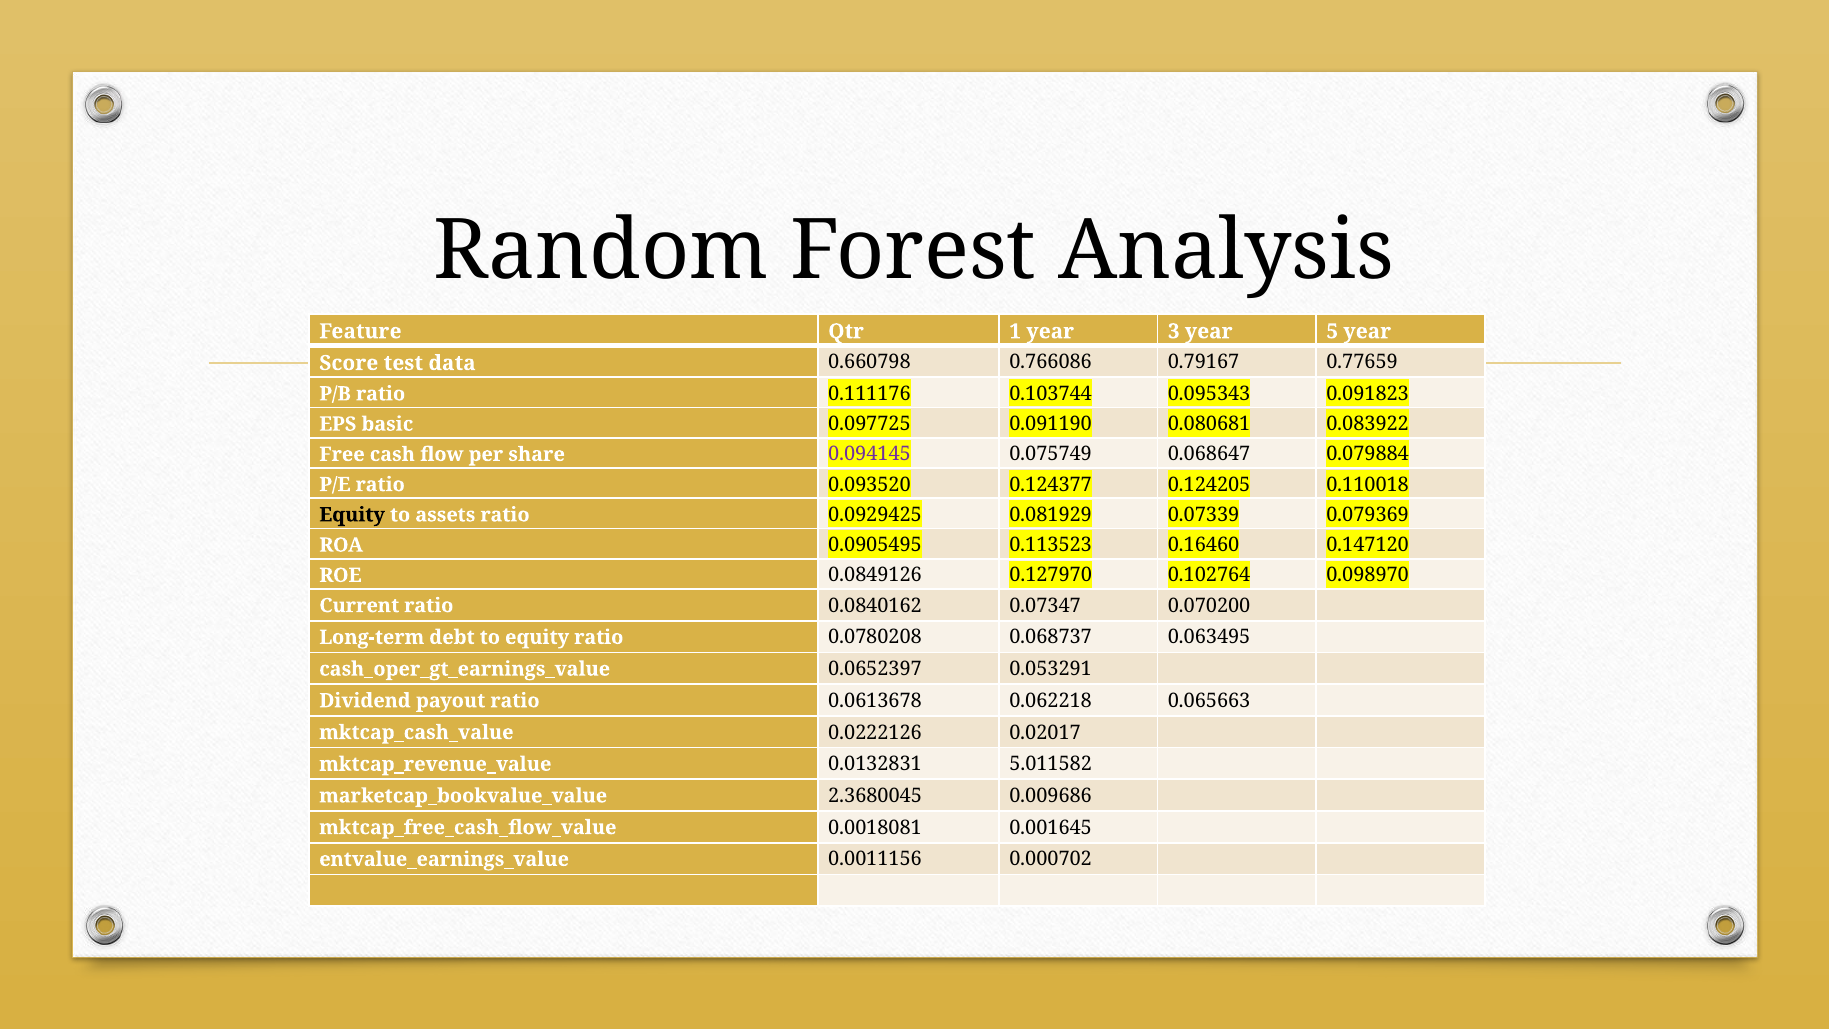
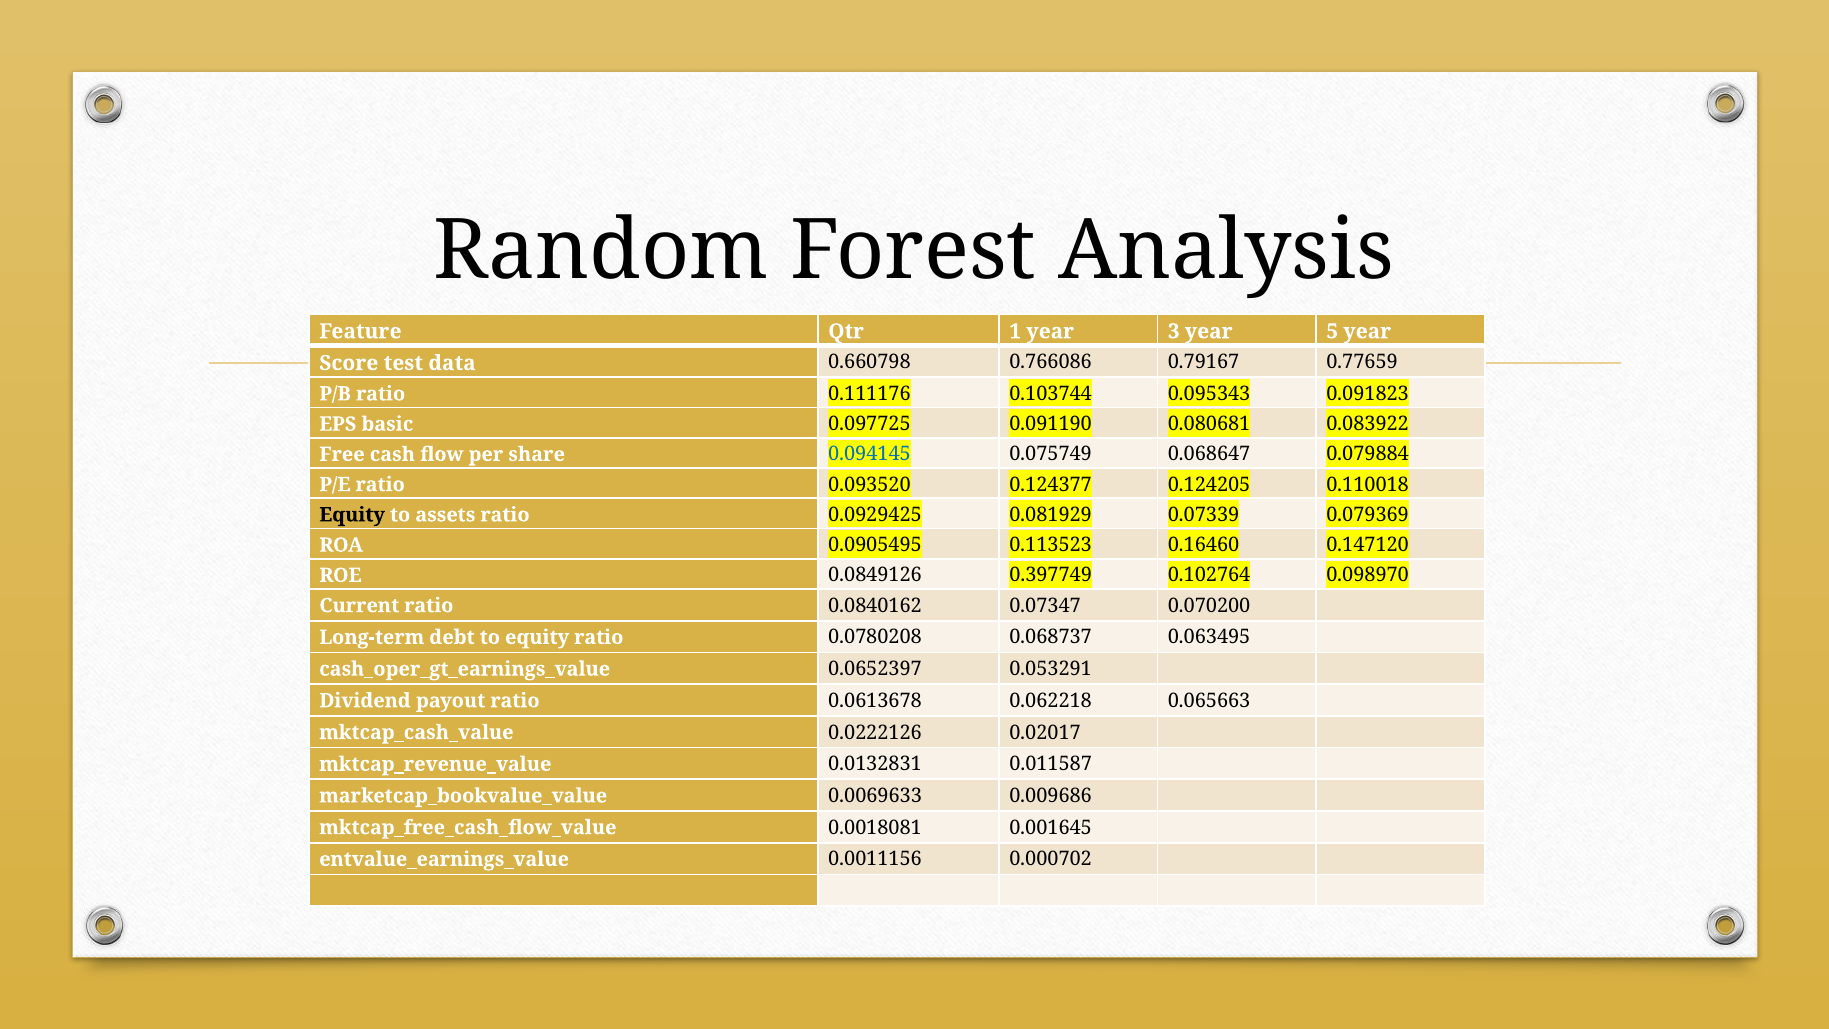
0.094145 colour: purple -> blue
0.127970: 0.127970 -> 0.397749
5.011582: 5.011582 -> 0.011587
2.3680045: 2.3680045 -> 0.0069633
